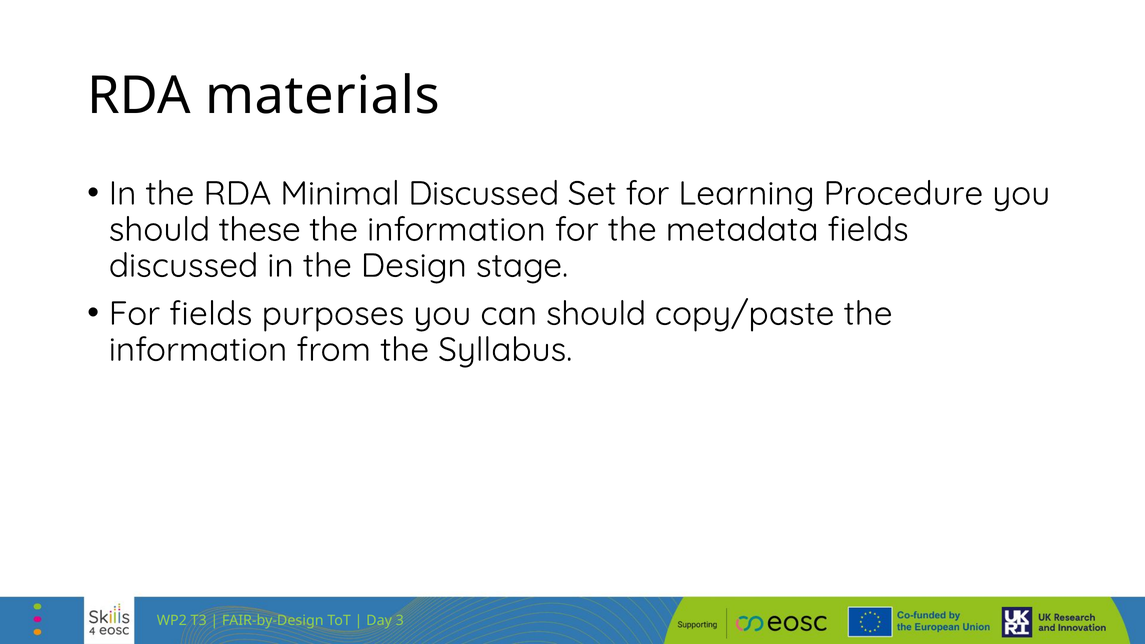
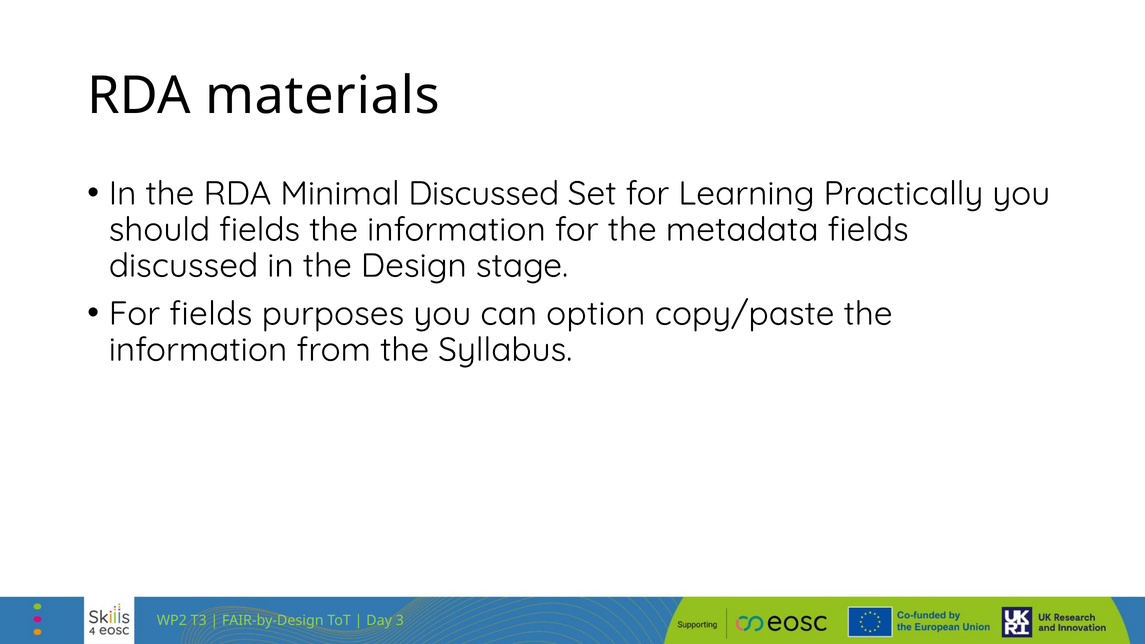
Procedure: Procedure -> Practically
should these: these -> fields
can should: should -> option
